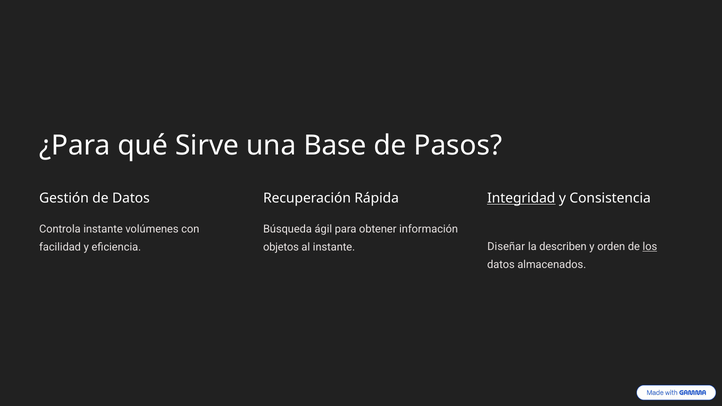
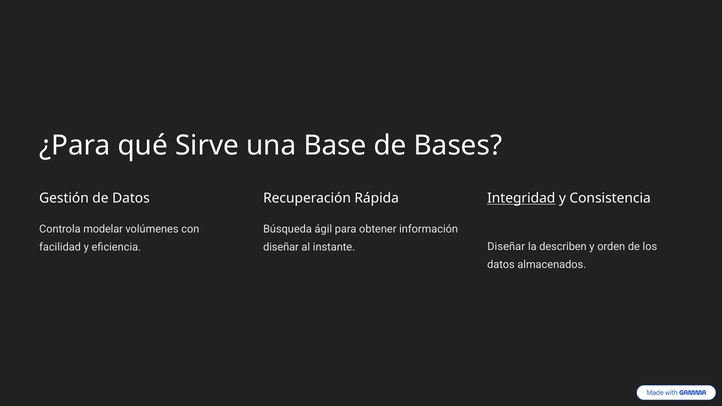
Pasos: Pasos -> Bases
Controla instante: instante -> modelar
los underline: present -> none
objetos at (281, 247): objetos -> diseñar
